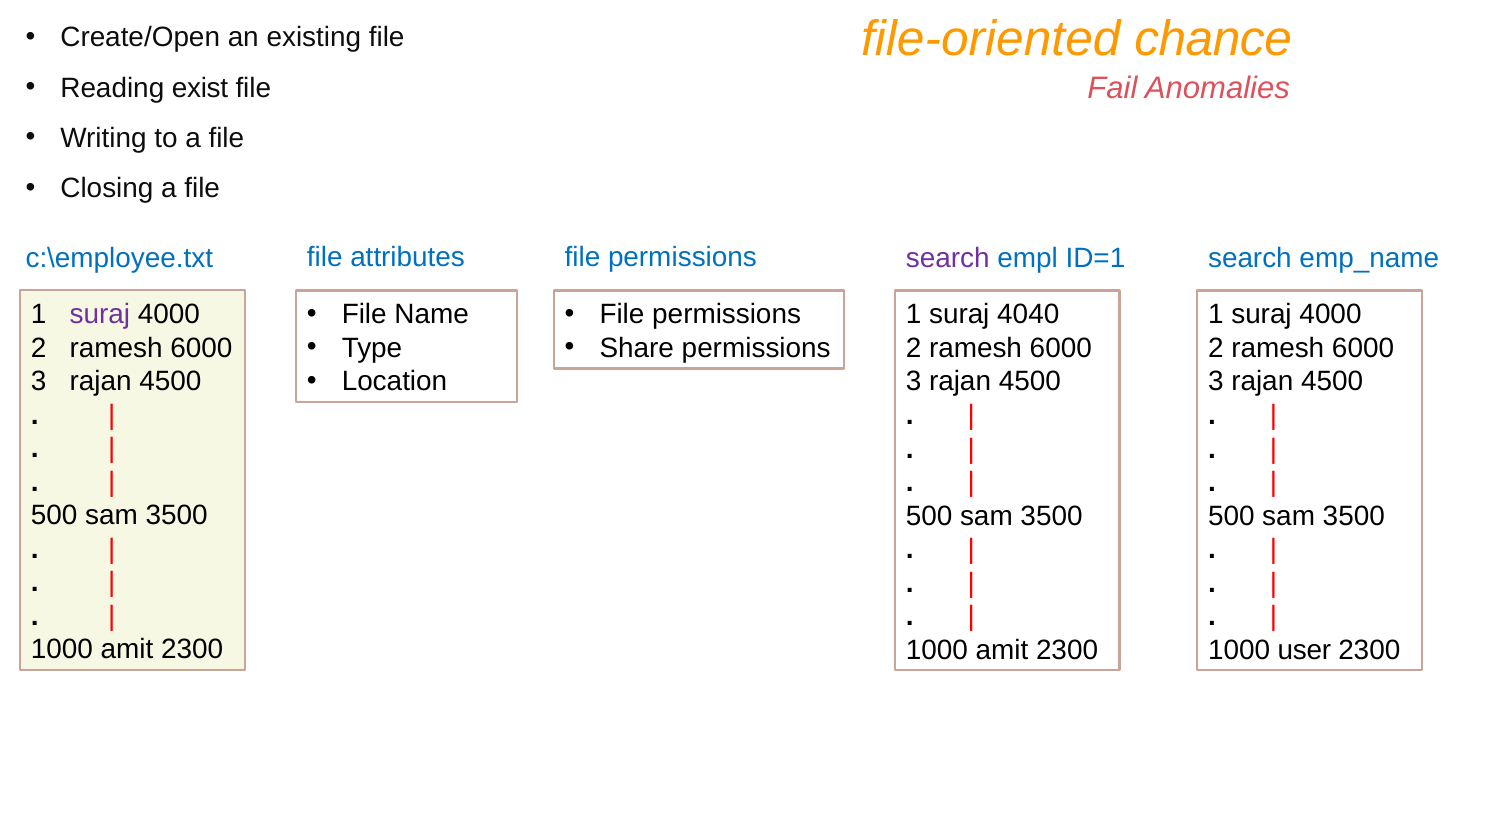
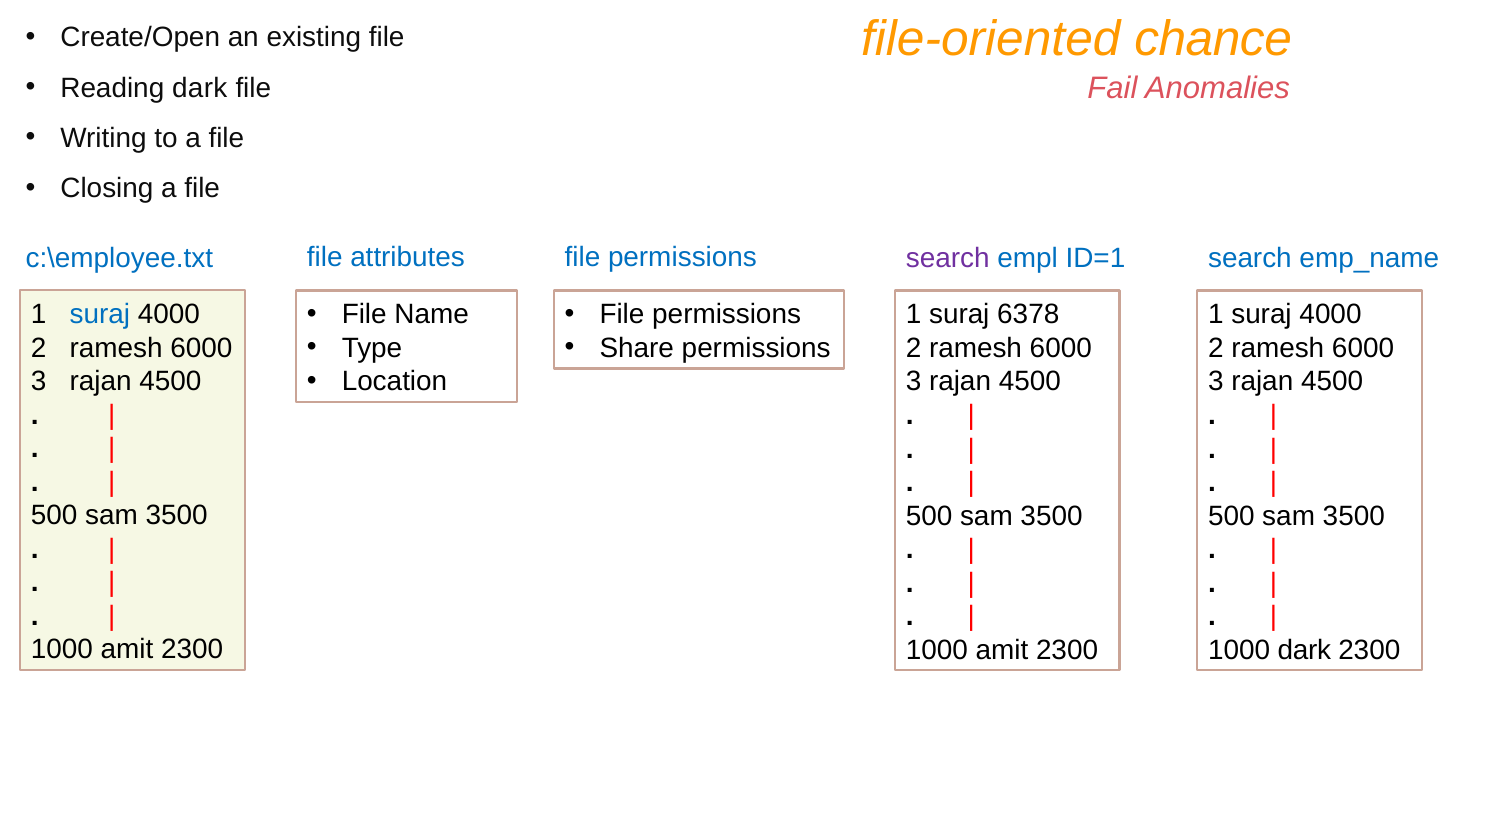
Reading exist: exist -> dark
suraj at (100, 314) colour: purple -> blue
4040: 4040 -> 6378
1000 user: user -> dark
